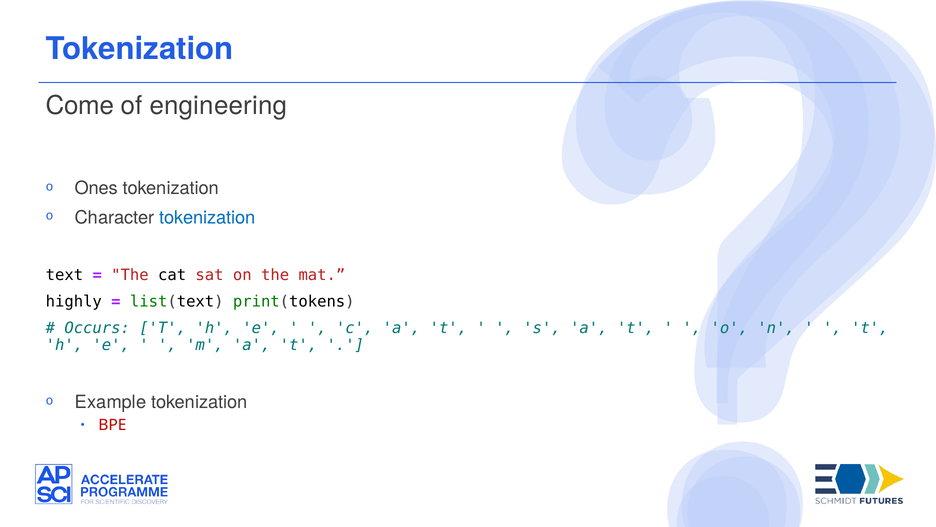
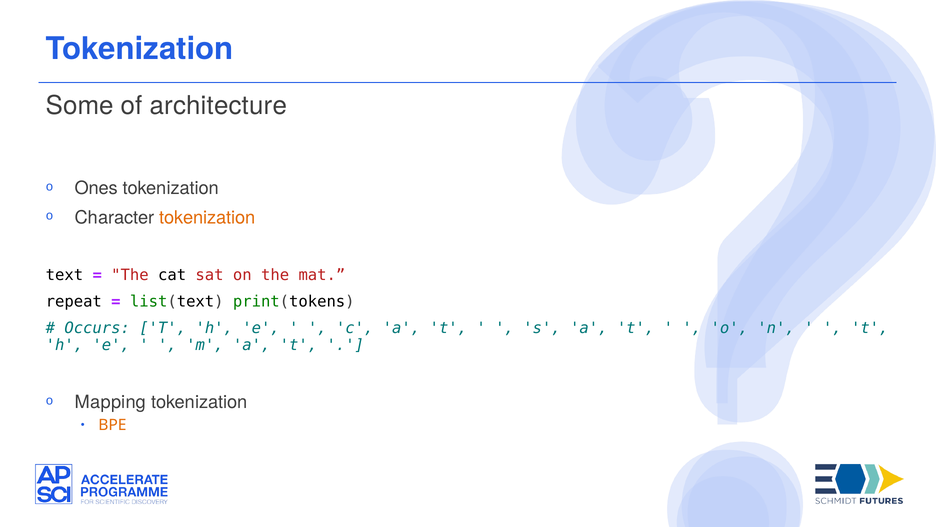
Come: Come -> Some
engineering: engineering -> architecture
tokenization at (207, 217) colour: blue -> orange
highly: highly -> repeat
Example: Example -> Mapping
BPE colour: red -> orange
